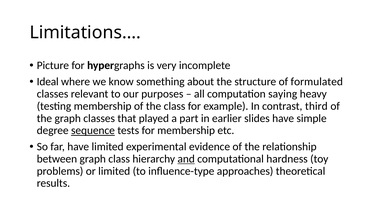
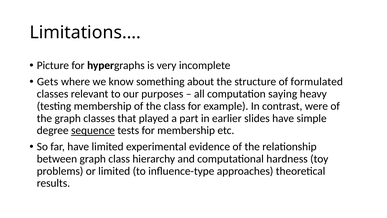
Ideal: Ideal -> Gets
third: third -> were
and underline: present -> none
